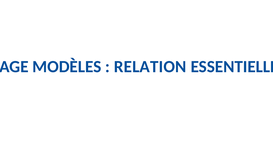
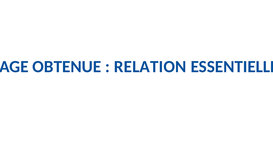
MODÈLES: MODÈLES -> OBTENUE
